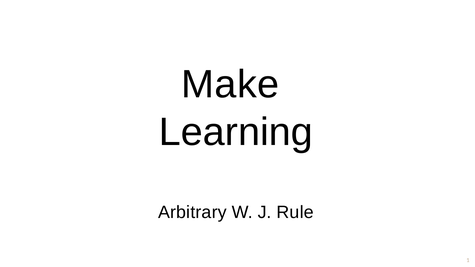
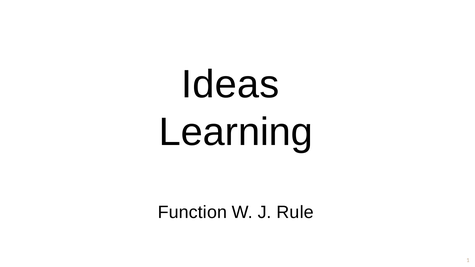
Make: Make -> Ideas
Arbitrary: Arbitrary -> Function
